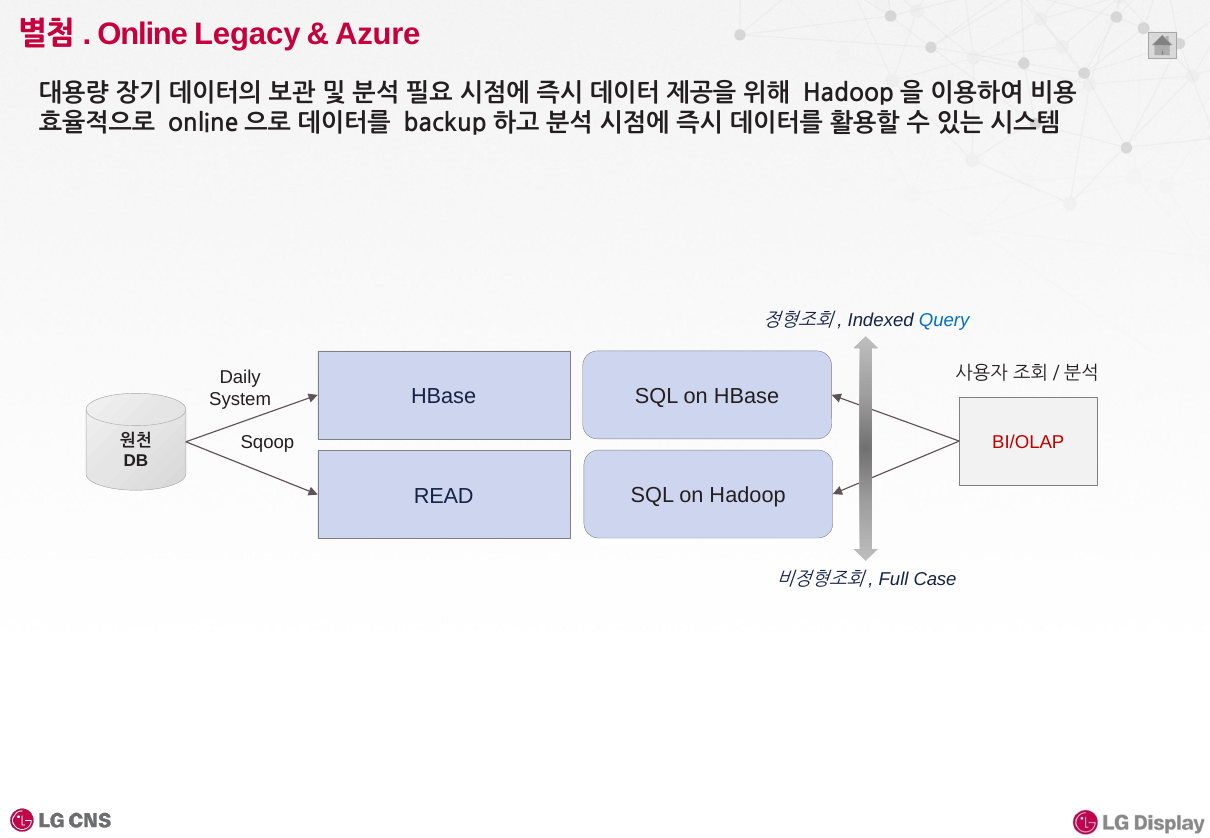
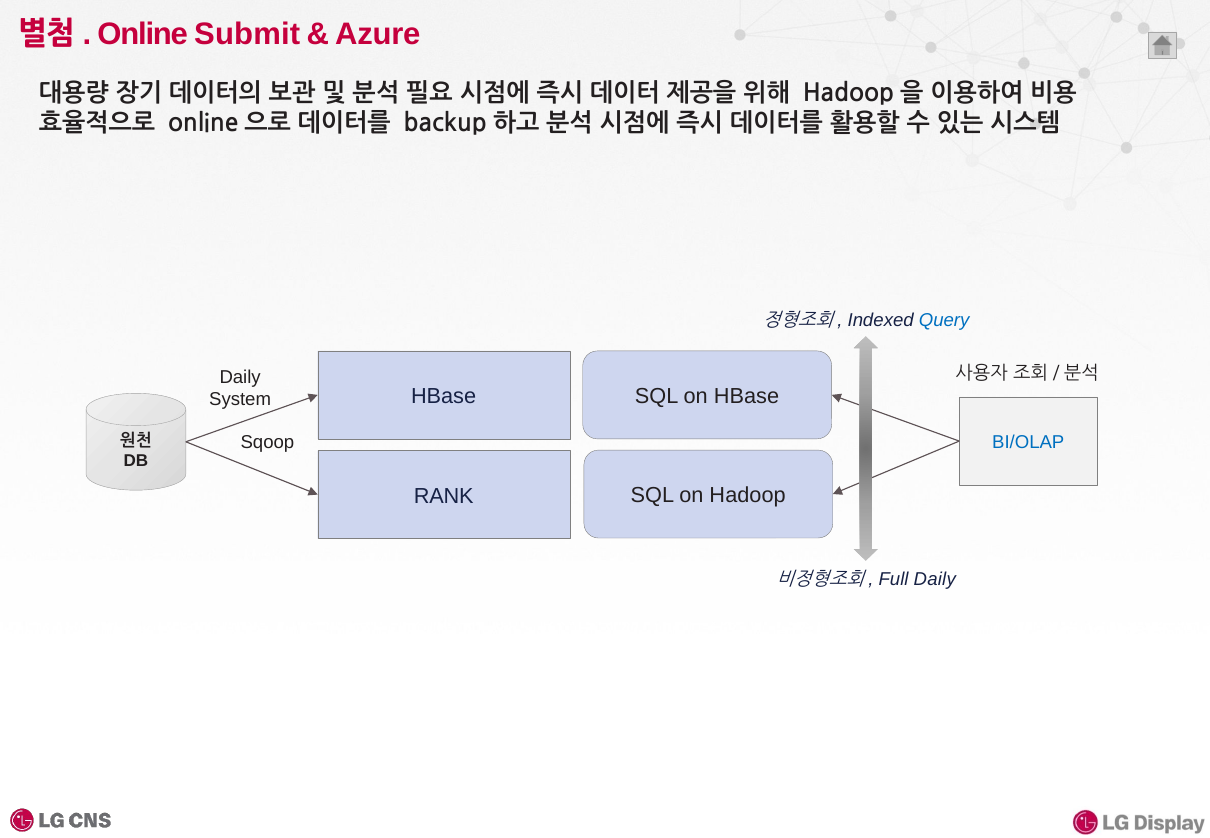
Legacy: Legacy -> Submit
BI/OLAP colour: red -> blue
READ: READ -> RANK
Full Case: Case -> Daily
